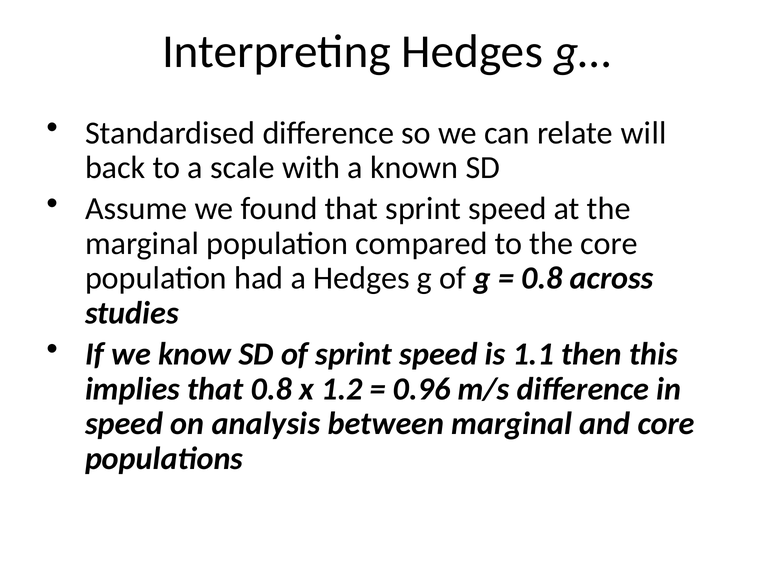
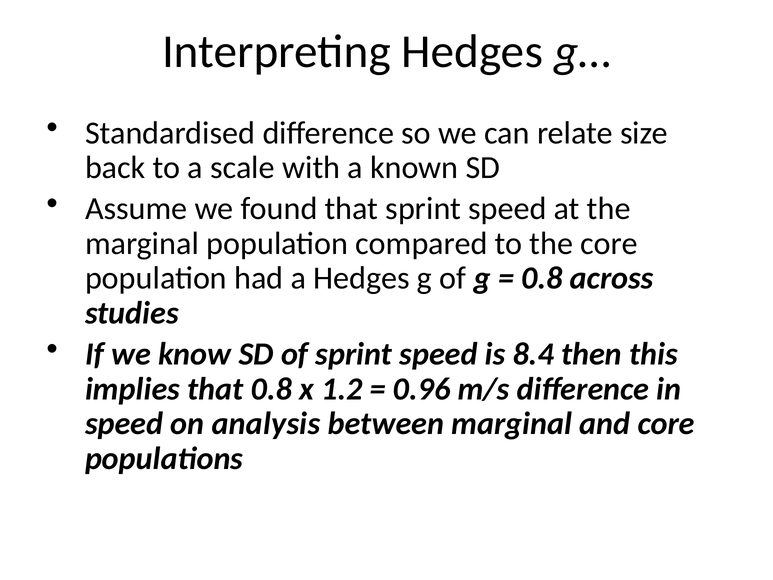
will: will -> size
1.1: 1.1 -> 8.4
